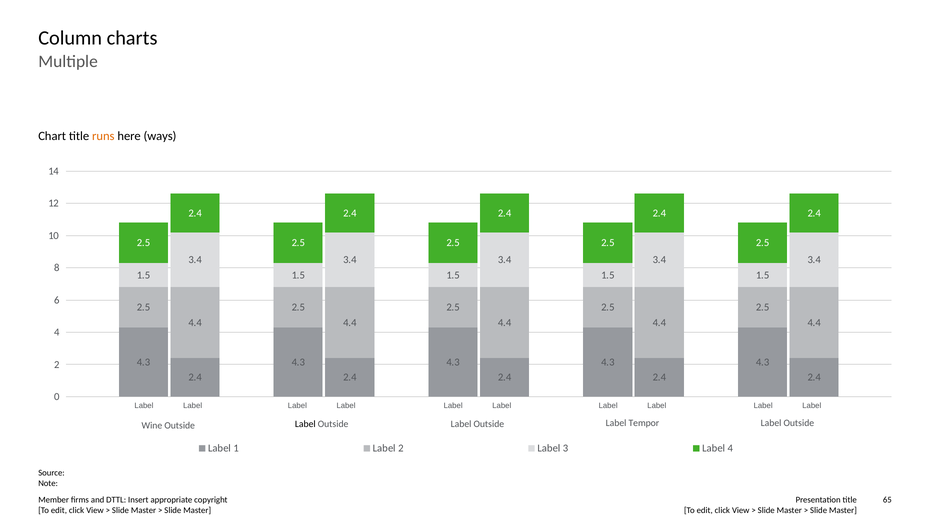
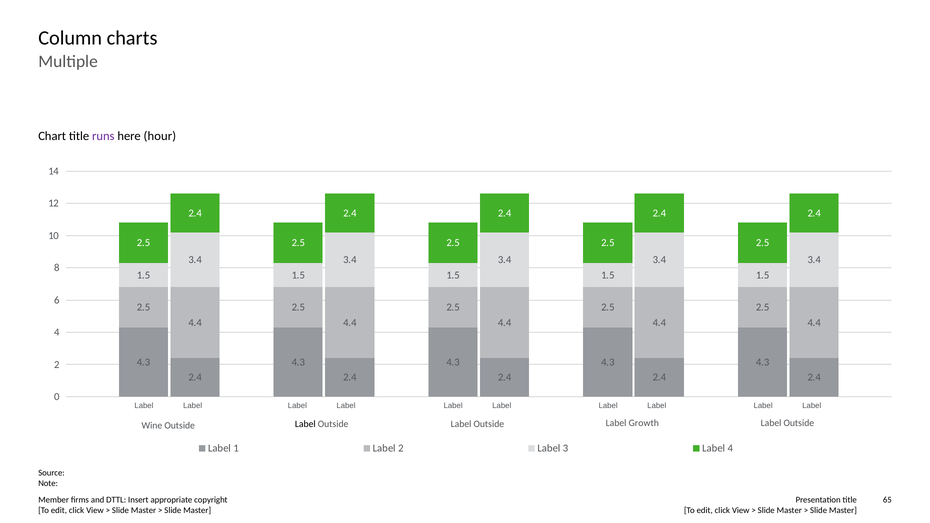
runs colour: orange -> purple
ways: ways -> hour
Tempor: Tempor -> Growth
